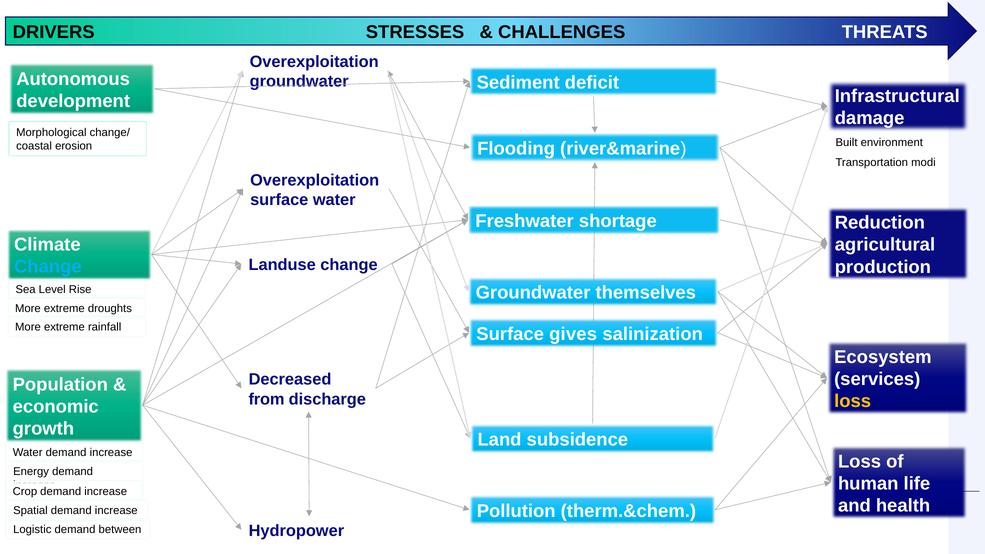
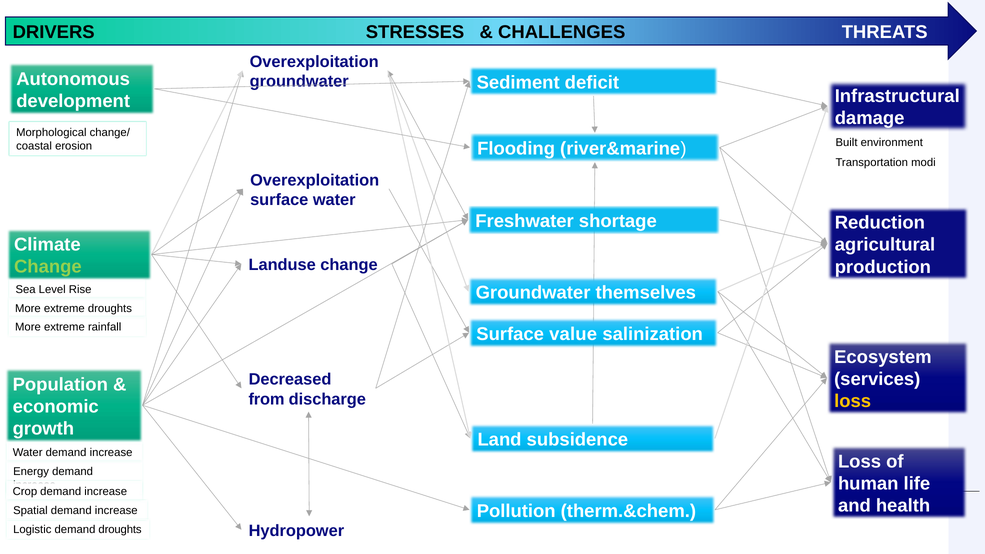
Change at (48, 267) colour: light blue -> light green
gives: gives -> value
demand between: between -> droughts
